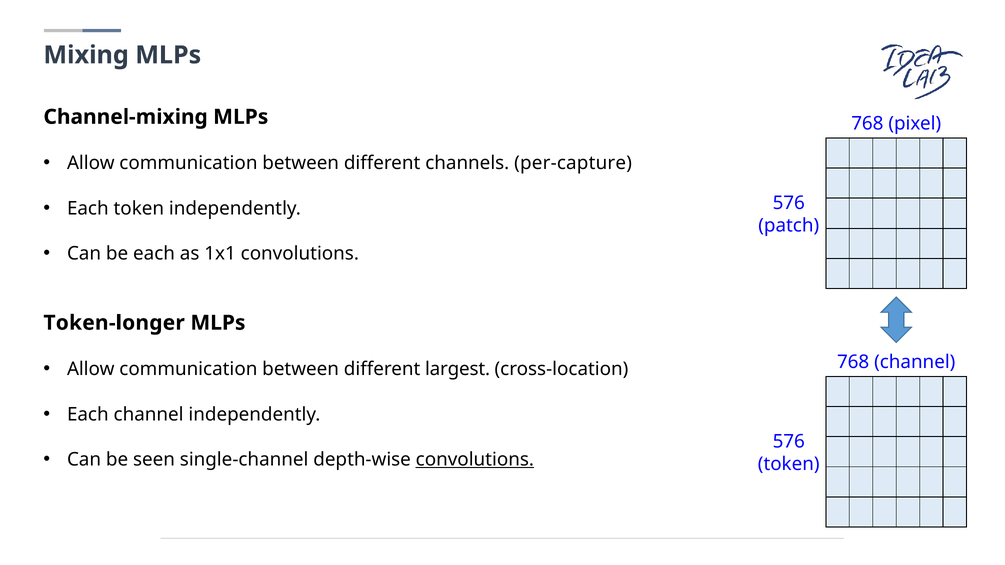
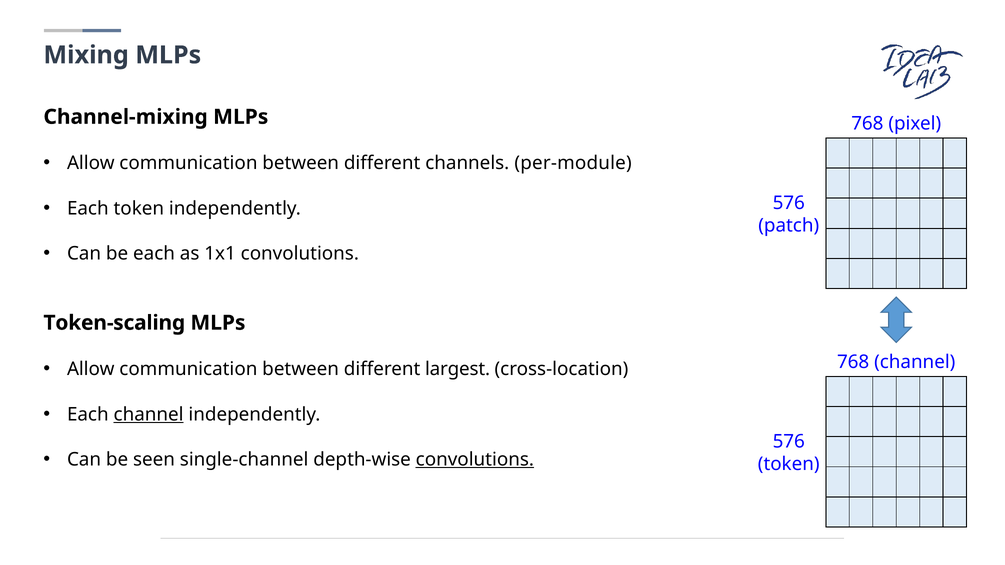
per-capture: per-capture -> per-module
Token-longer: Token-longer -> Token-scaling
channel at (149, 415) underline: none -> present
